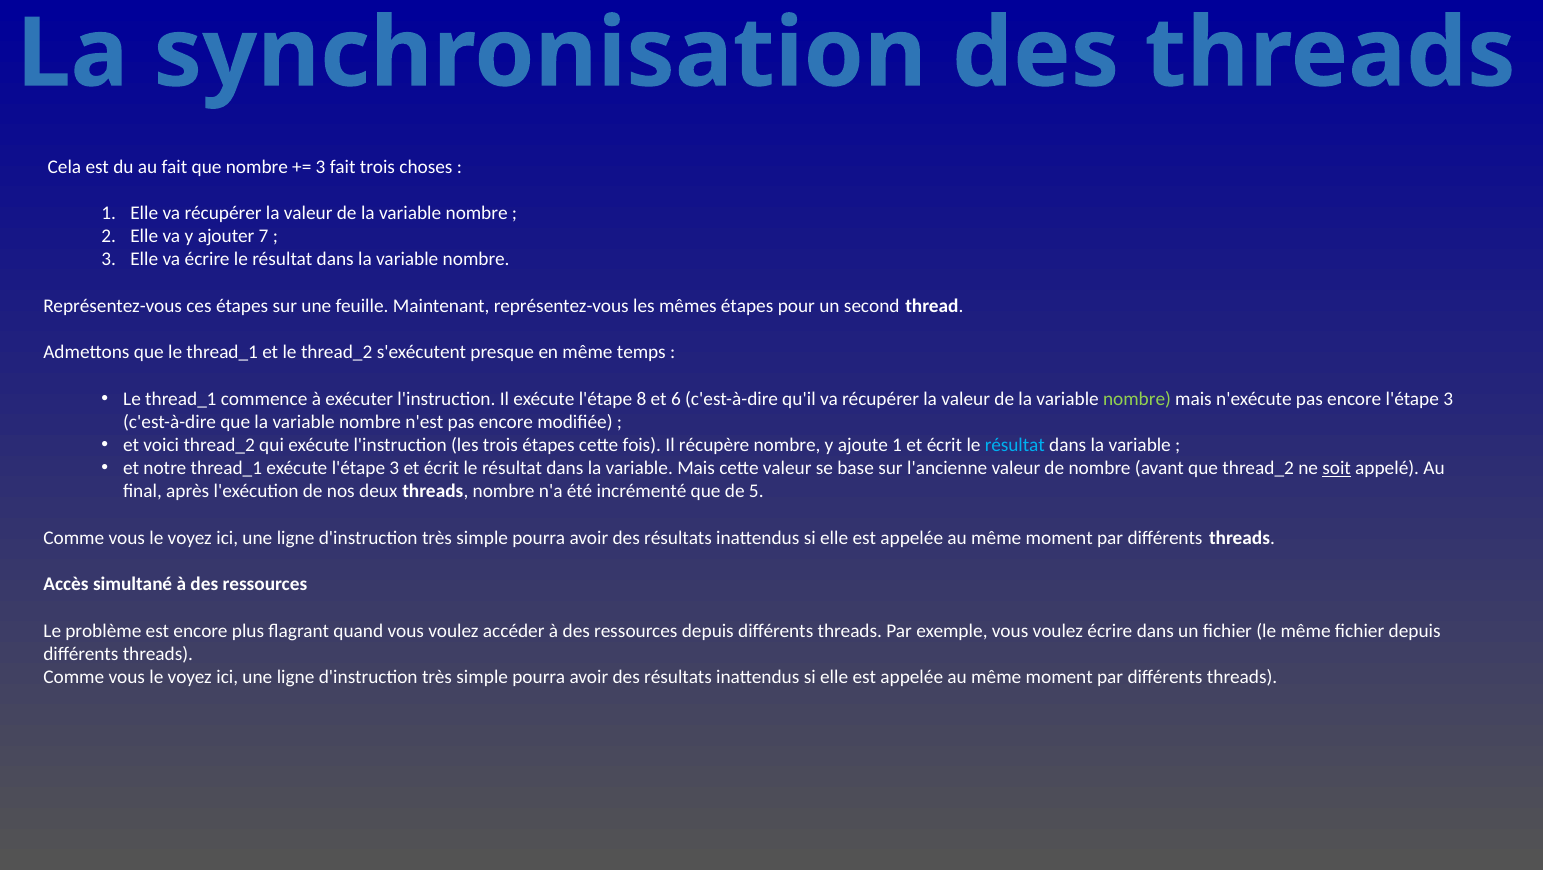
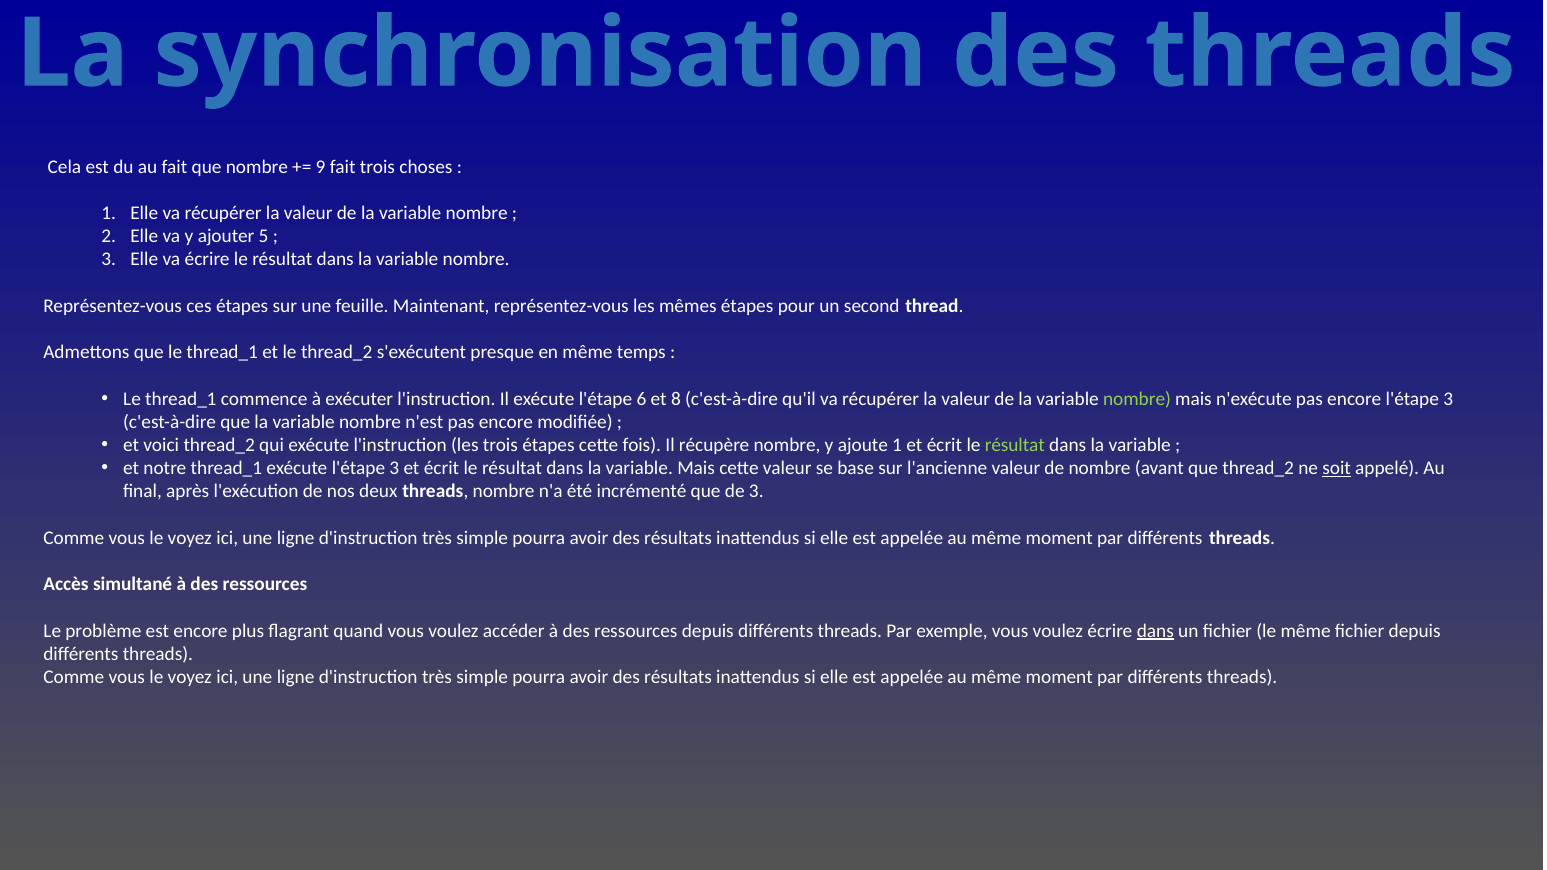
3 at (321, 167): 3 -> 9
7: 7 -> 5
8: 8 -> 6
6: 6 -> 8
résultat at (1015, 445) colour: light blue -> light green
de 5: 5 -> 3
dans at (1155, 631) underline: none -> present
